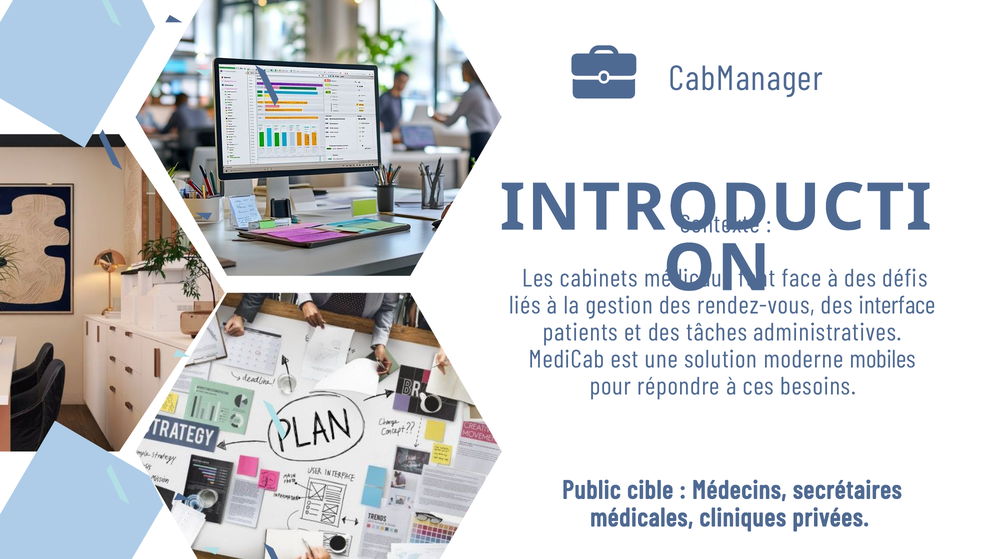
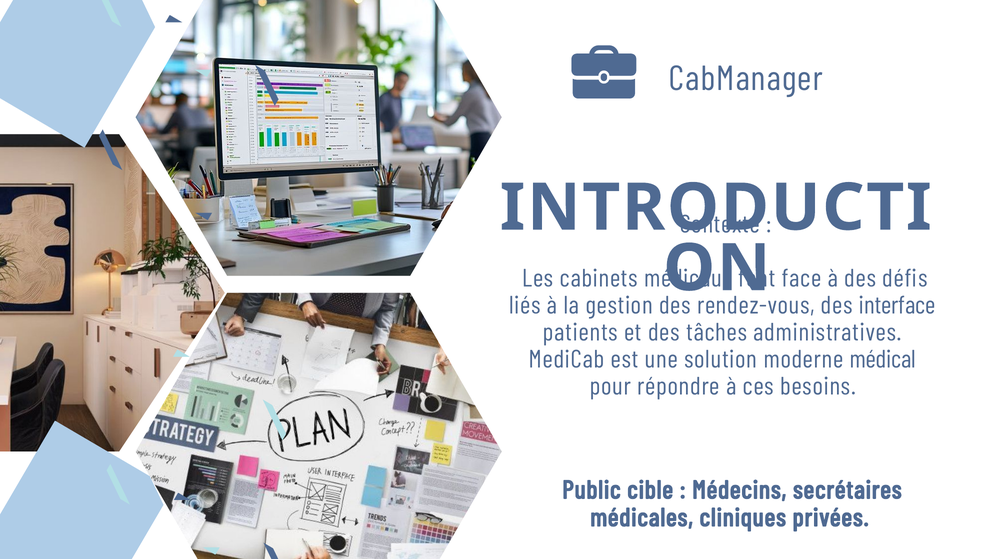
mobiles: mobiles -> médical
